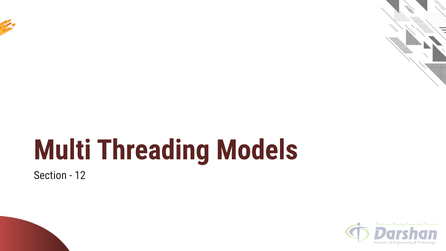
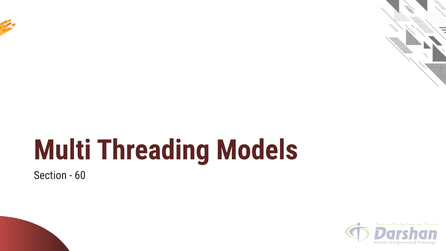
12: 12 -> 60
